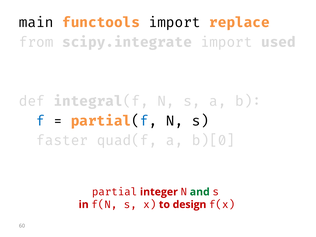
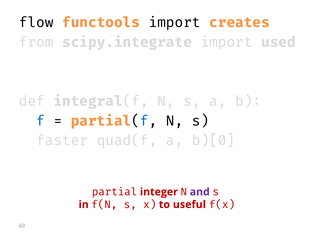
main: main -> flow
replace: replace -> creates
and colour: green -> purple
design: design -> useful
